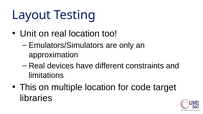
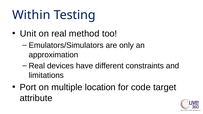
Layout: Layout -> Within
real location: location -> method
This: This -> Port
libraries: libraries -> attribute
